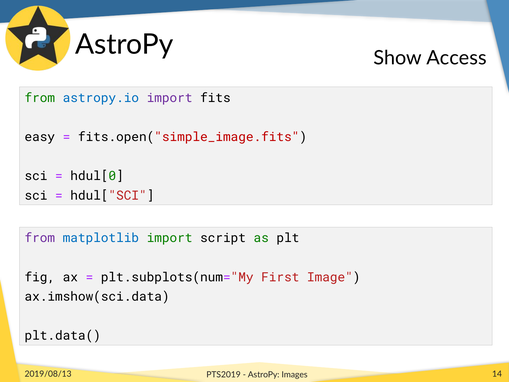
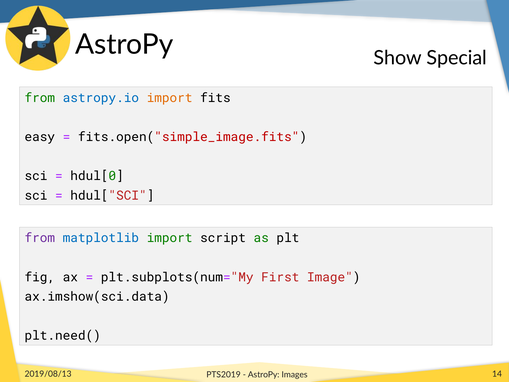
Access: Access -> Special
import at (170, 98) colour: purple -> orange
plt.data(: plt.data( -> plt.need(
